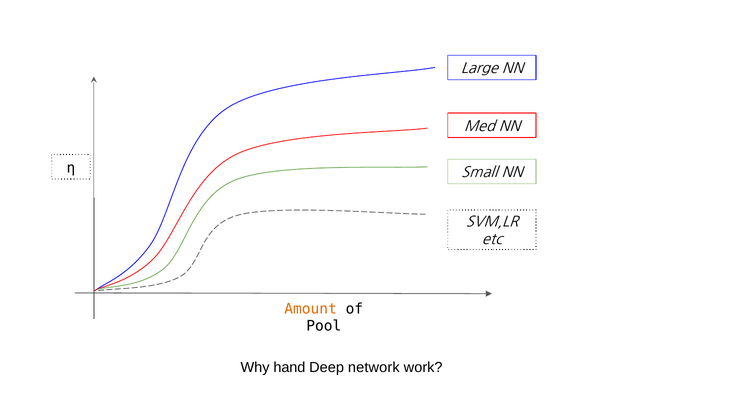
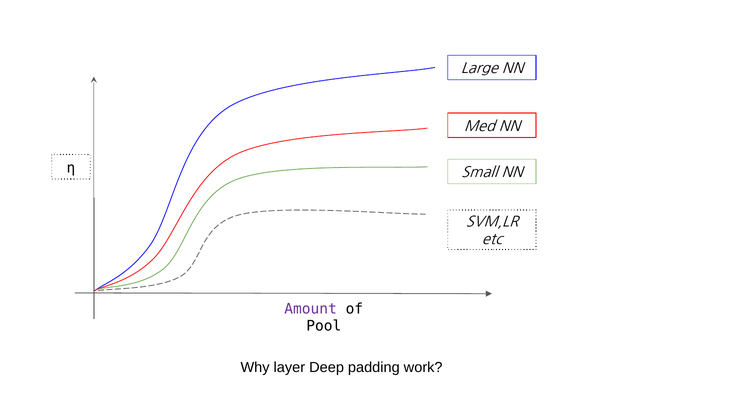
Amount colour: orange -> purple
hand: hand -> layer
network: network -> padding
